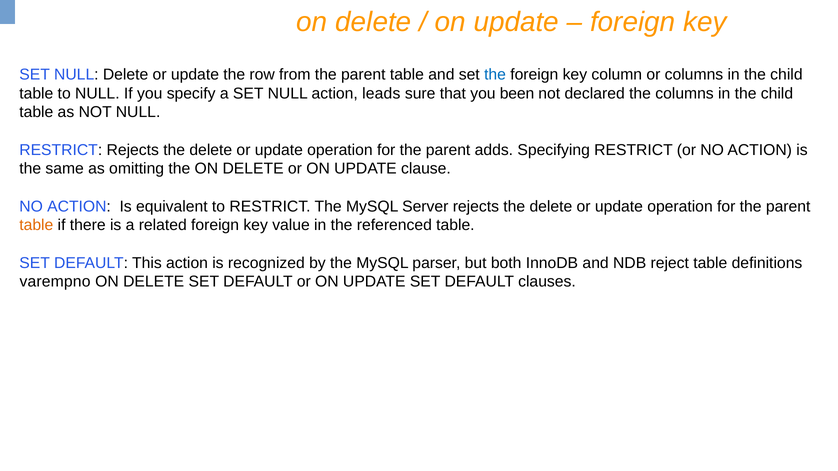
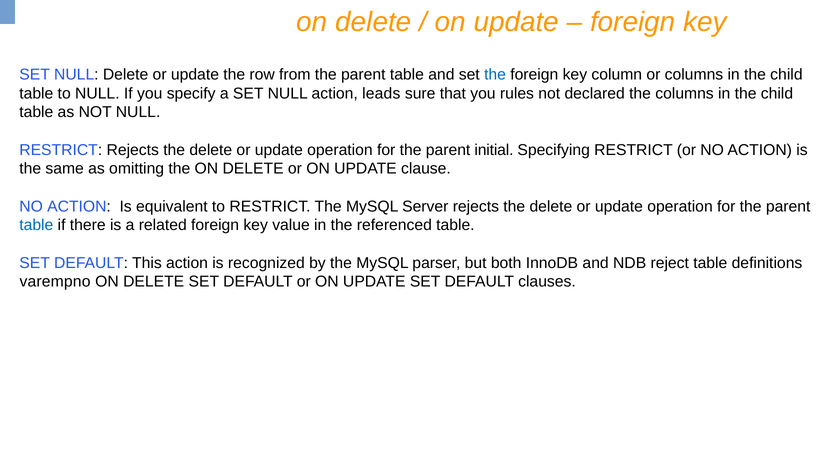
been: been -> rules
adds: adds -> initial
table at (36, 225) colour: orange -> blue
